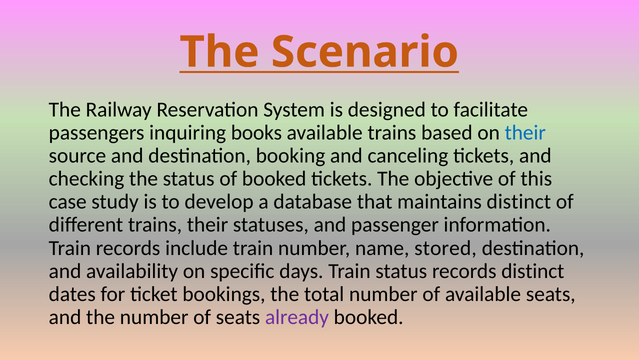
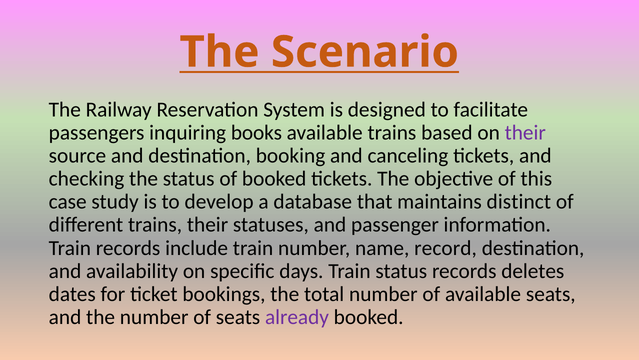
their at (525, 132) colour: blue -> purple
stored: stored -> record
records distinct: distinct -> deletes
